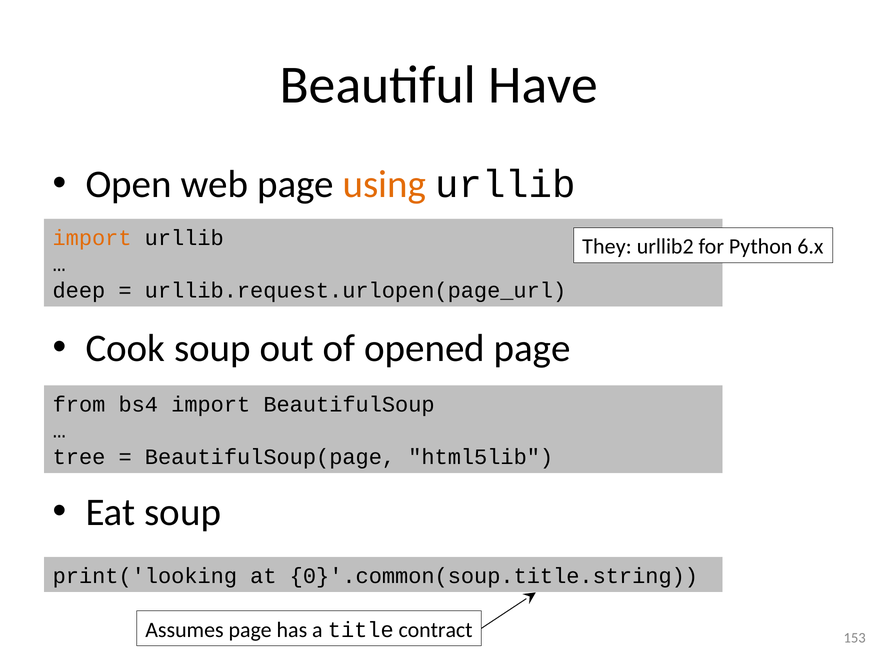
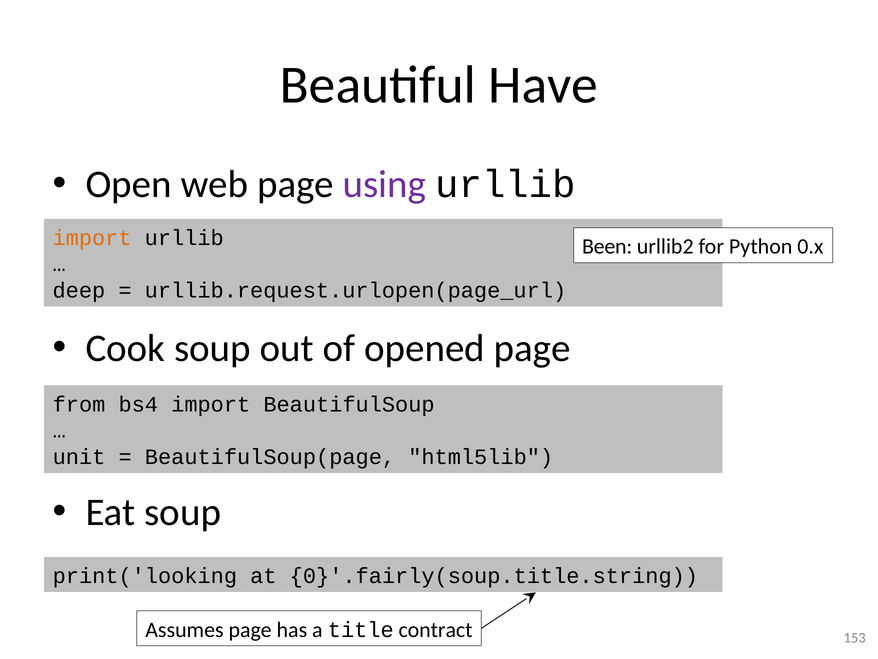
using colour: orange -> purple
They: They -> Been
6.x: 6.x -> 0.x
tree: tree -> unit
0}'.common(soup.title.string: 0}'.common(soup.title.string -> 0}'.fairly(soup.title.string
